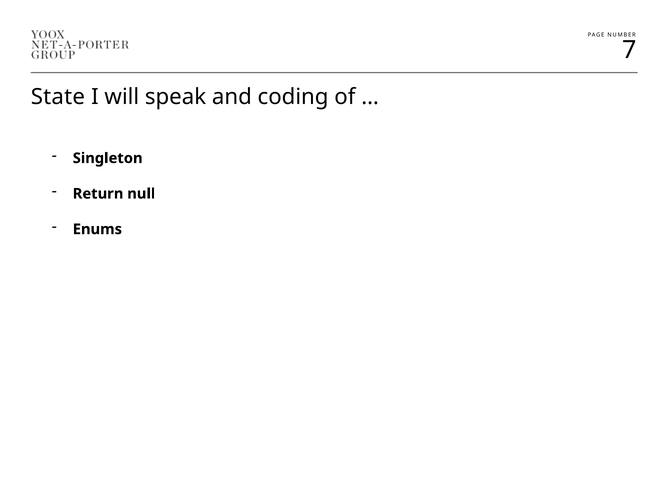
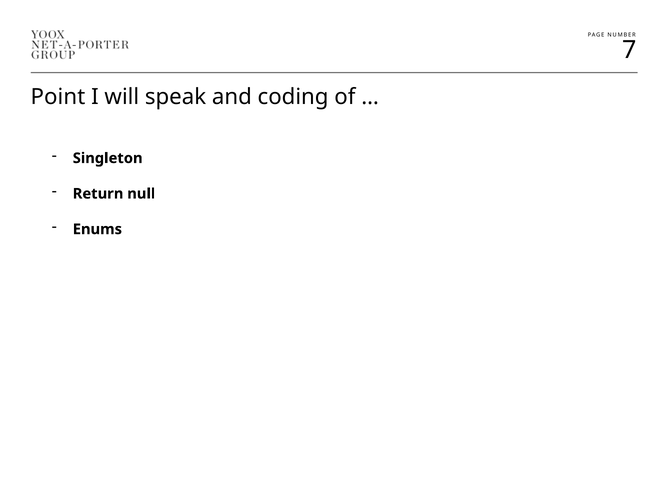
State: State -> Point
